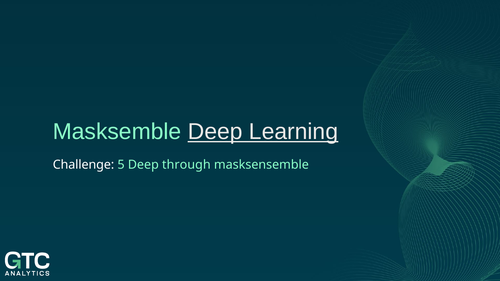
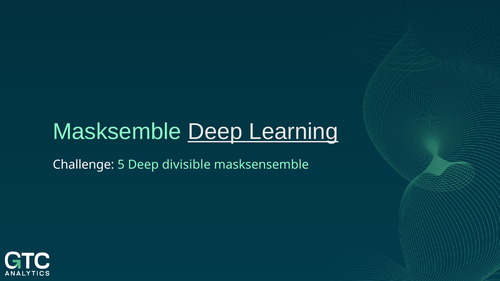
through: through -> divisible
